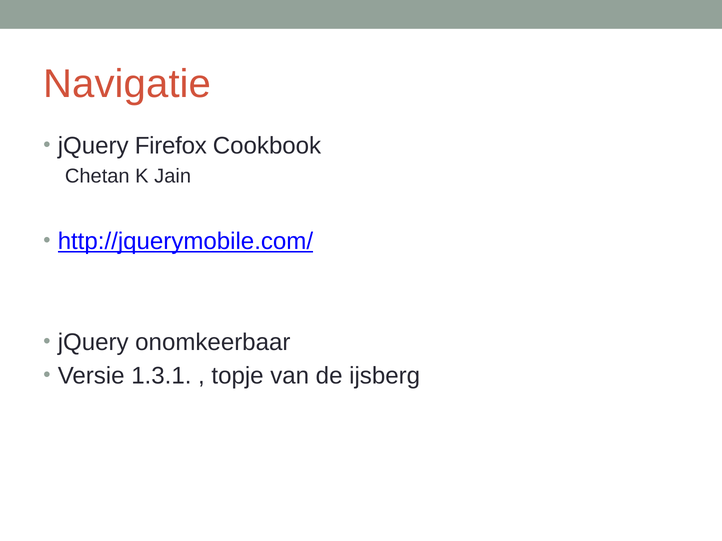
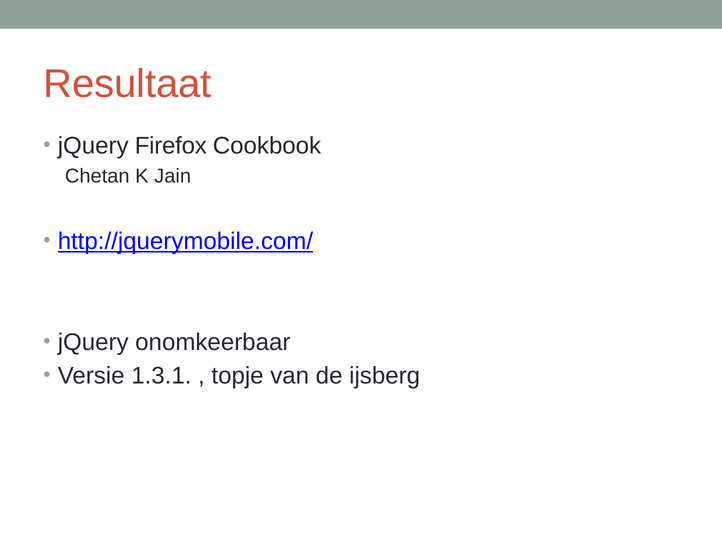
Navigatie: Navigatie -> Resultaat
